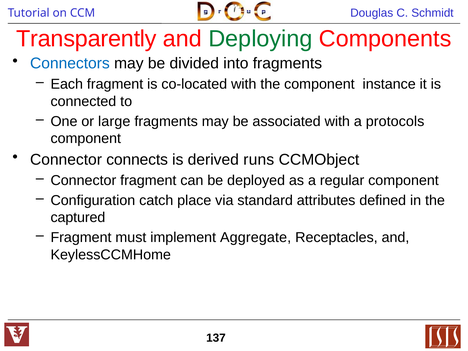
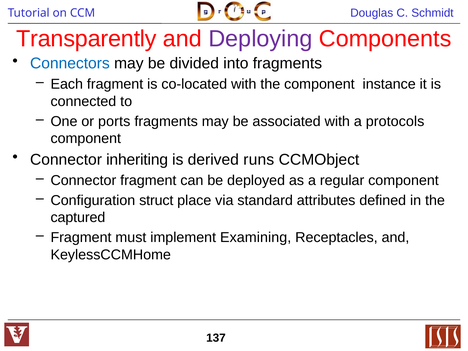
Deploying colour: green -> purple
large: large -> ports
connects: connects -> inheriting
catch: catch -> struct
Aggregate: Aggregate -> Examining
